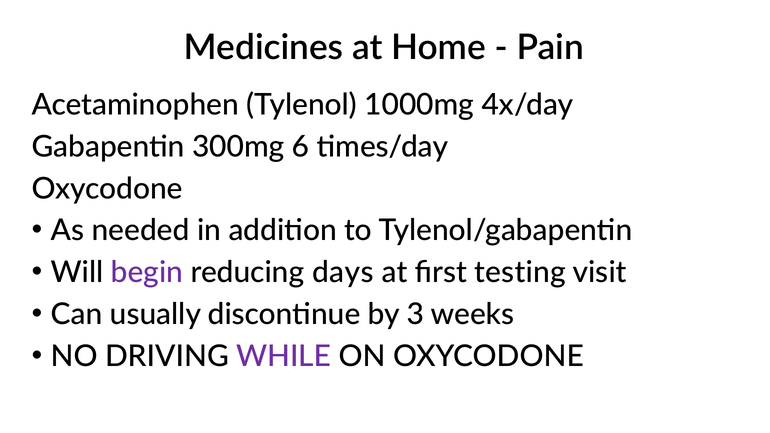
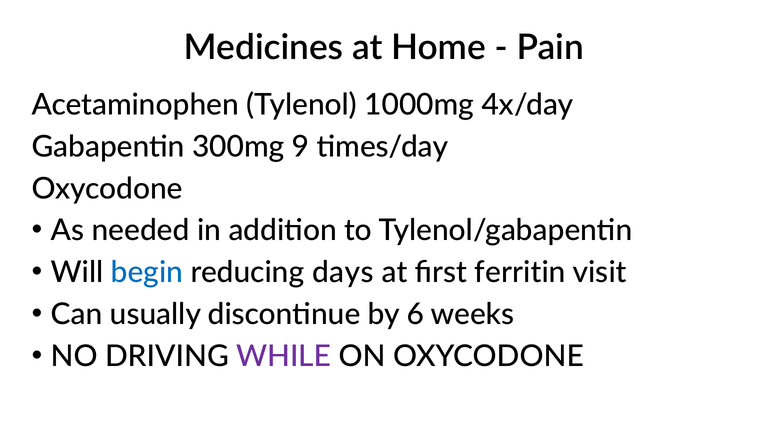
6: 6 -> 9
begin colour: purple -> blue
testing: testing -> ferritin
3: 3 -> 6
